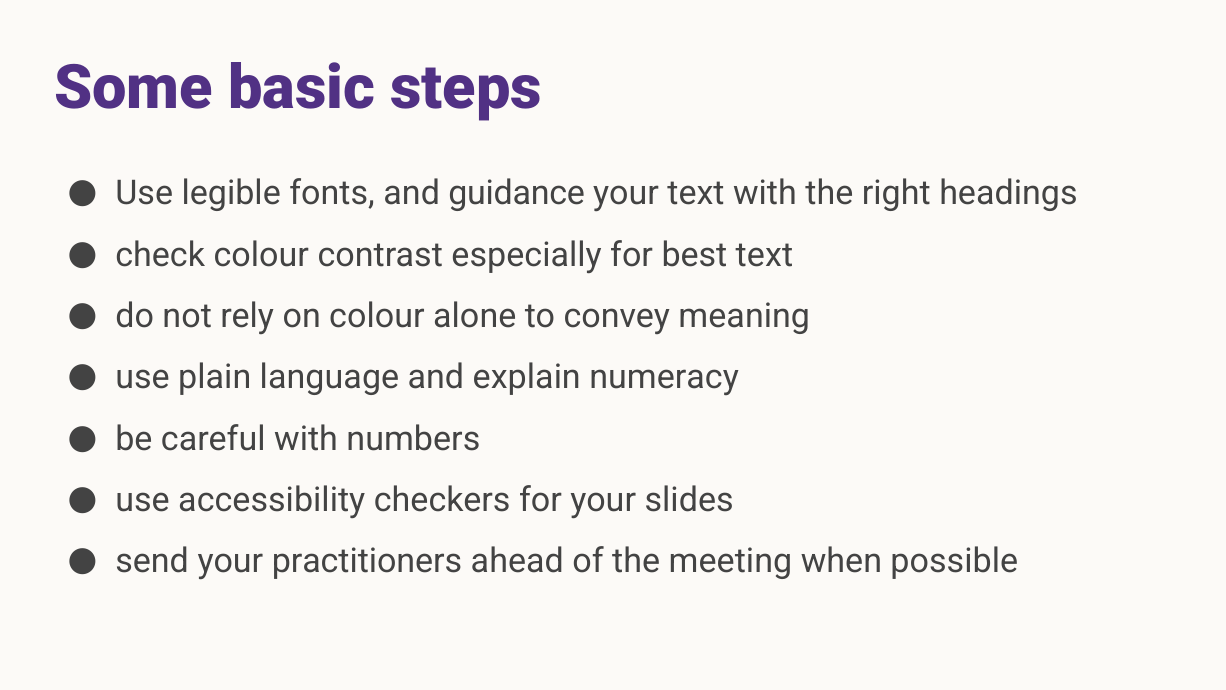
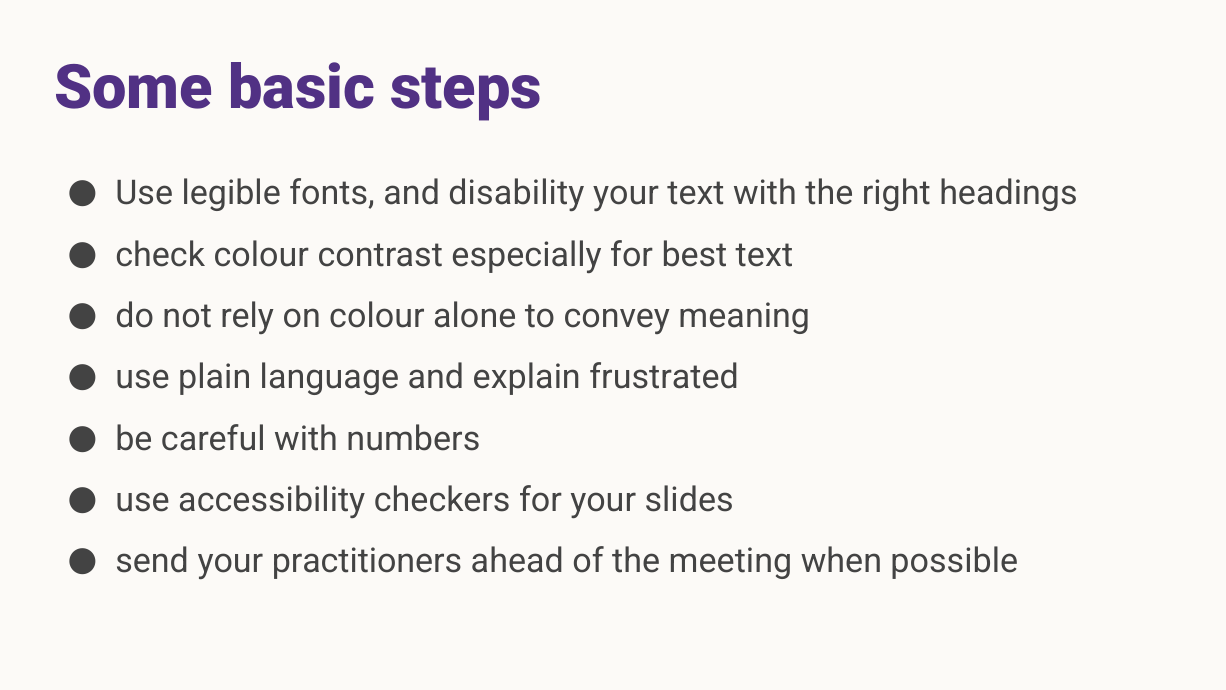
guidance: guidance -> disability
numeracy: numeracy -> frustrated
